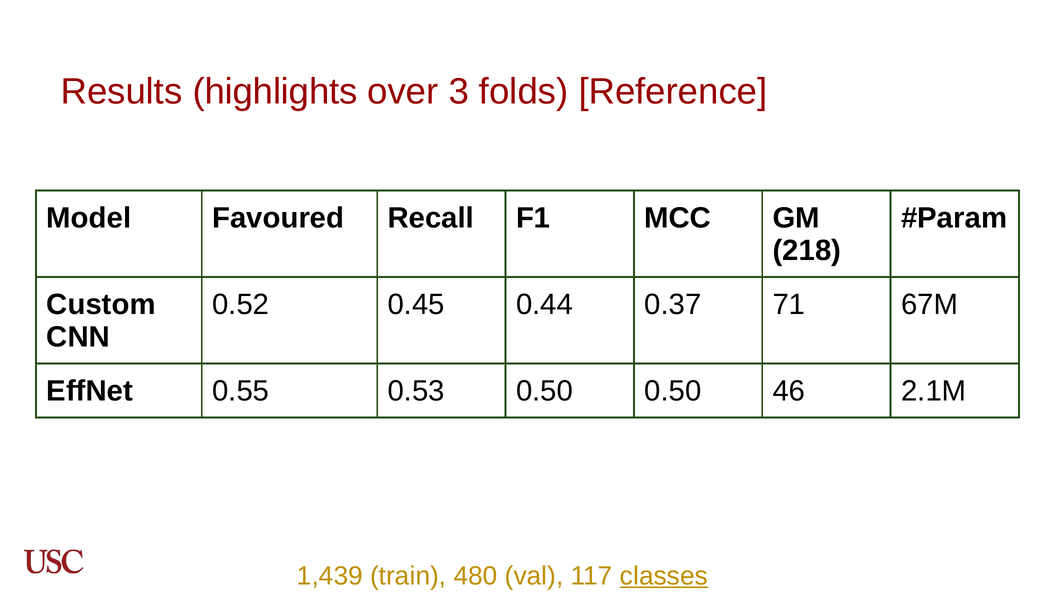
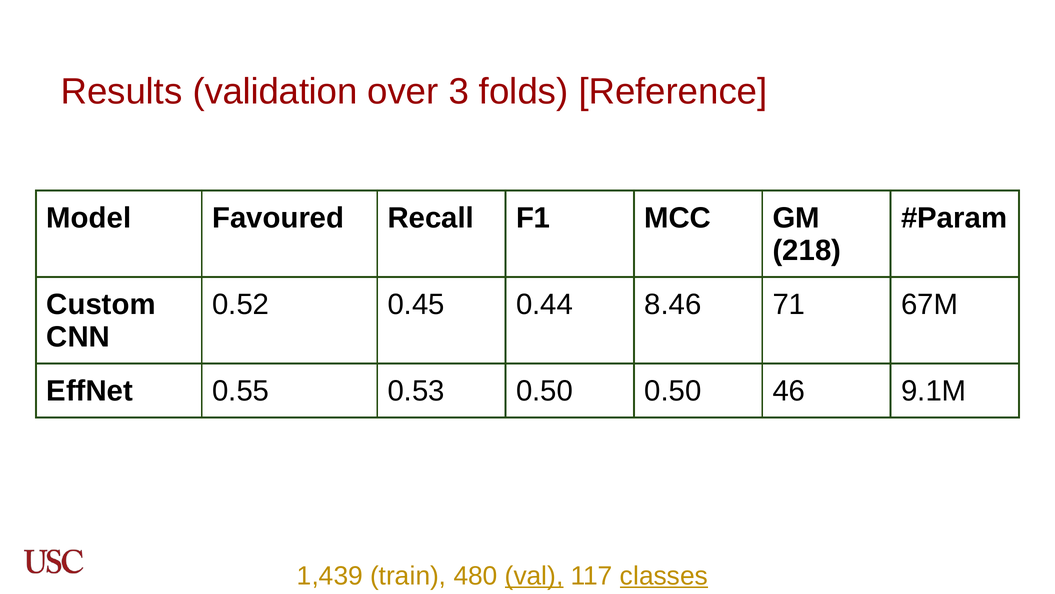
highlights: highlights -> validation
0.37: 0.37 -> 8.46
2.1M: 2.1M -> 9.1M
val underline: none -> present
